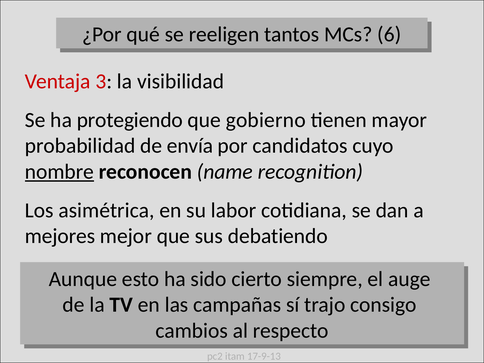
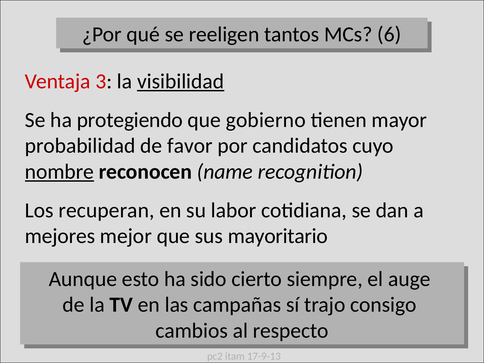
visibilidad underline: none -> present
envía: envía -> favor
asimétrica: asimétrica -> recuperan
debatiendo: debatiendo -> mayoritario
